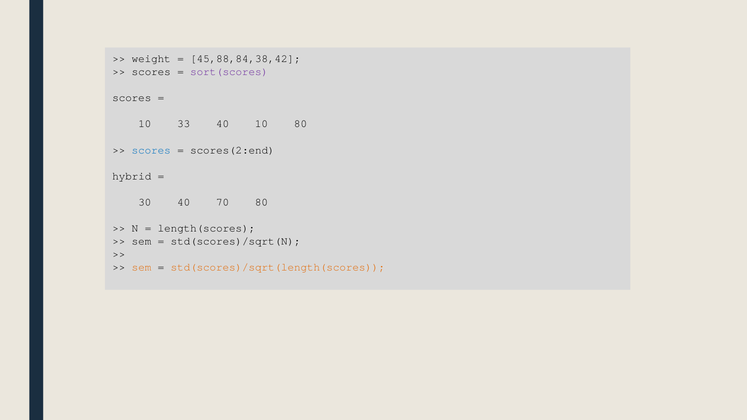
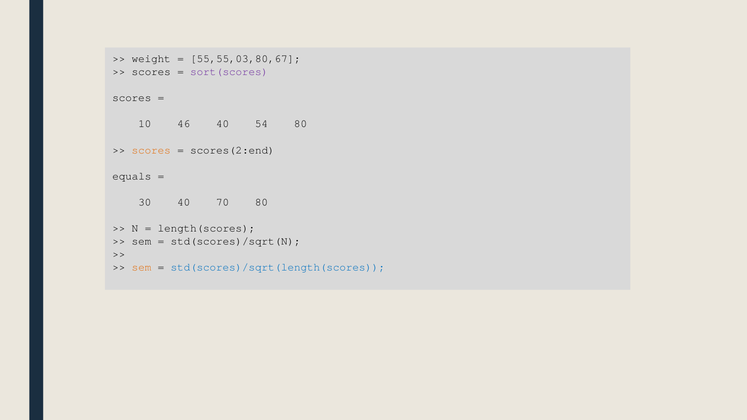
45,88,84,38,42: 45,88,84,38,42 -> 55,55,03,80,67
33: 33 -> 46
40 10: 10 -> 54
scores at (151, 150) colour: blue -> orange
hybrid: hybrid -> equals
std(scores)/sqrt(length(scores colour: orange -> blue
